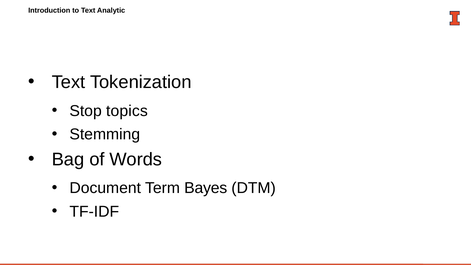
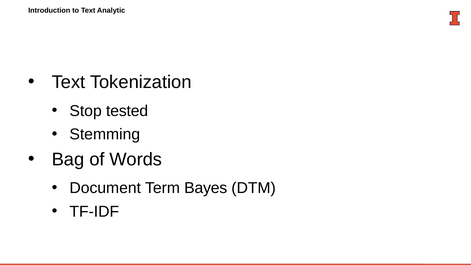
topics: topics -> tested
